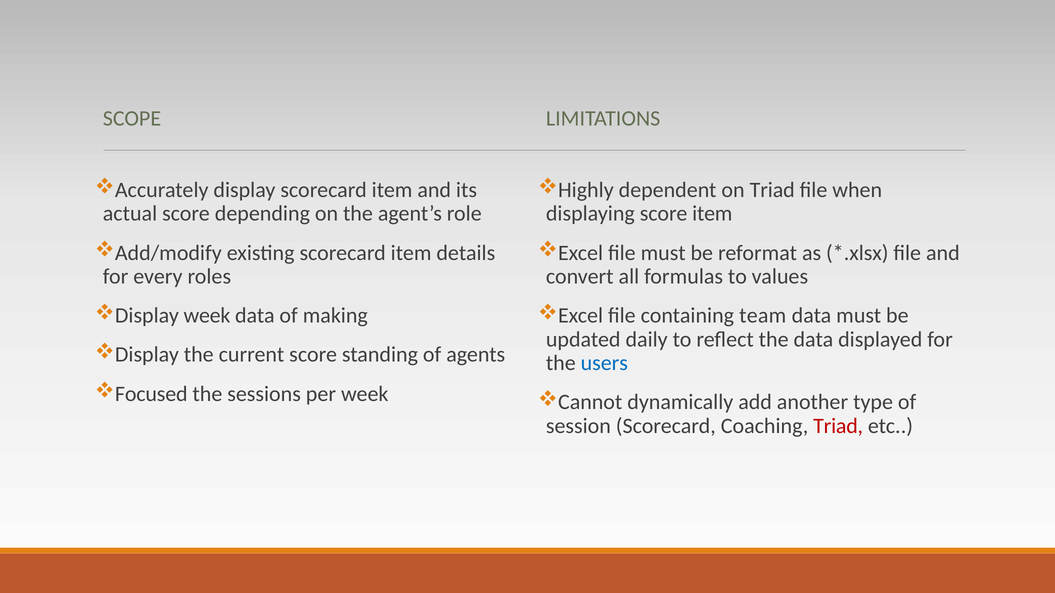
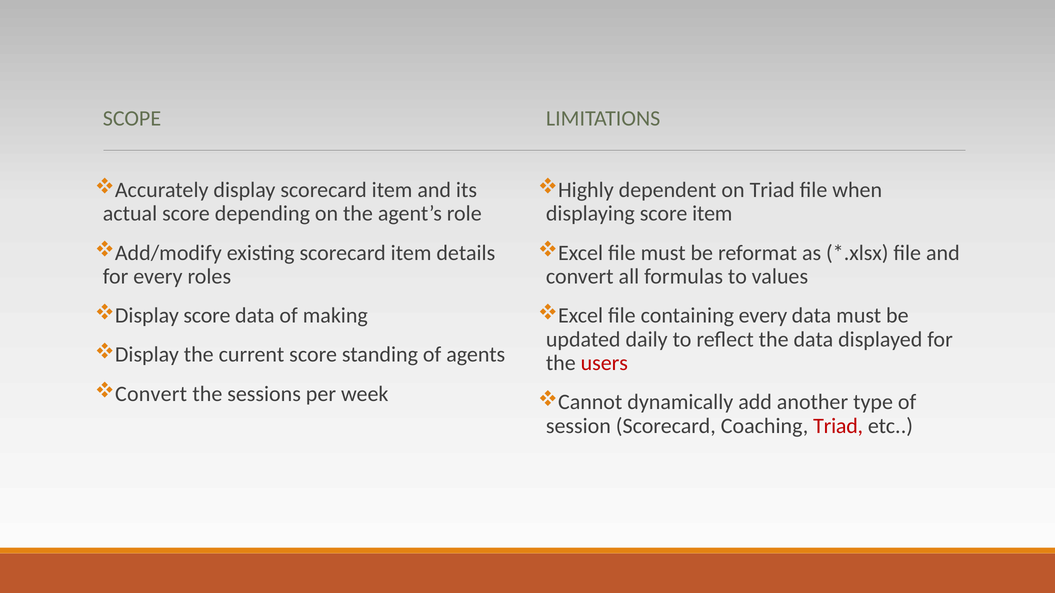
Display week: week -> score
containing team: team -> every
users colour: blue -> red
Focused at (151, 394): Focused -> Convert
